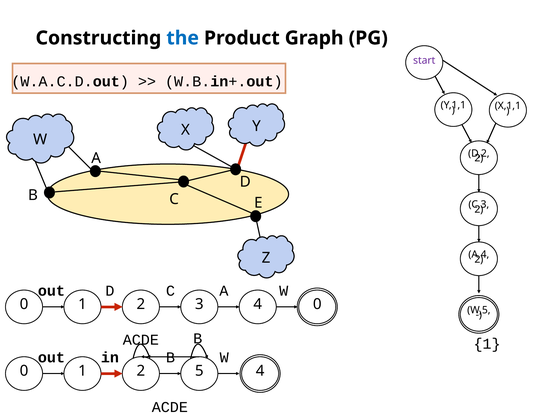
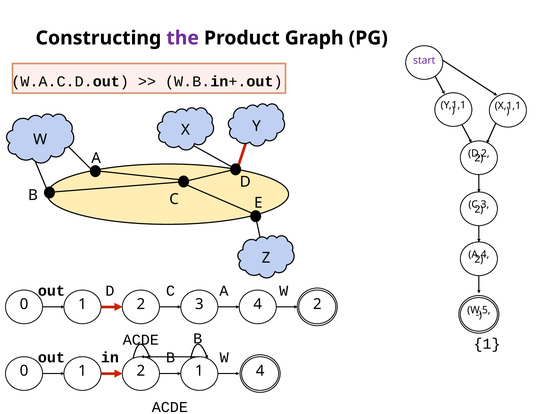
the colour: blue -> purple
4 0: 0 -> 2
2 5: 5 -> 1
